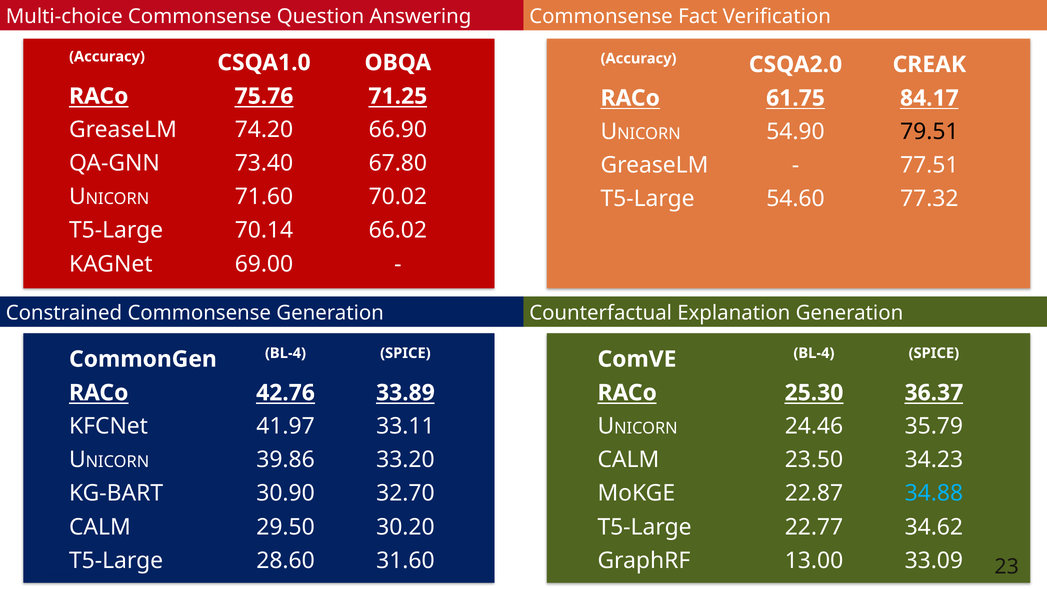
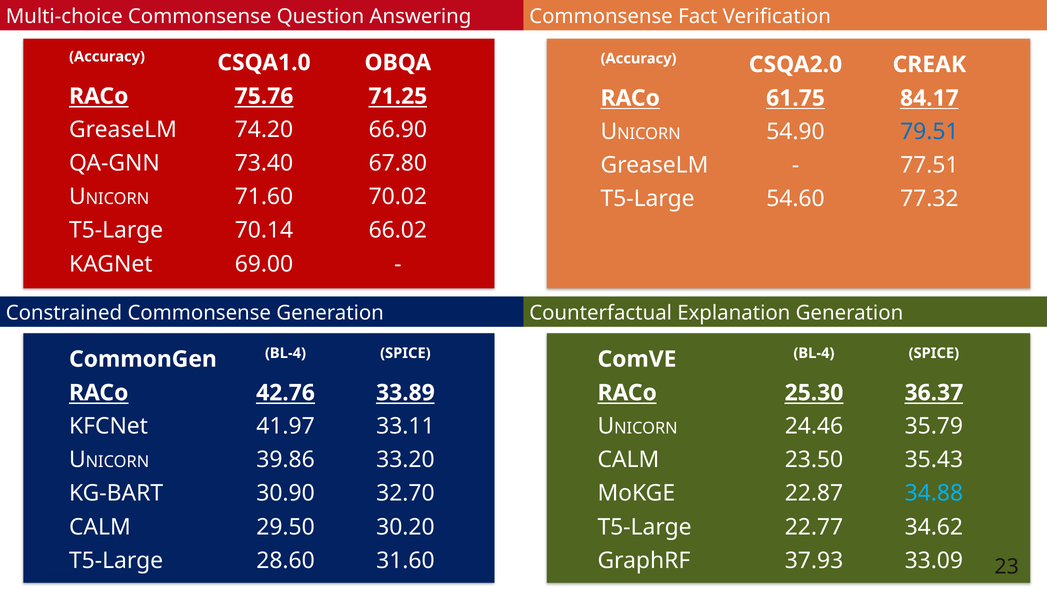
79.51 colour: black -> blue
34.23: 34.23 -> 35.43
13.00: 13.00 -> 37.93
